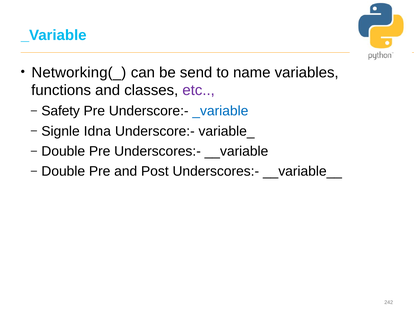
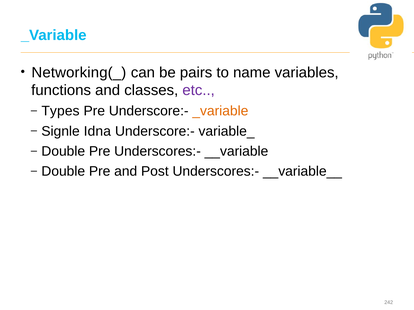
send: send -> pairs
Safety: Safety -> Types
_variable at (220, 111) colour: blue -> orange
